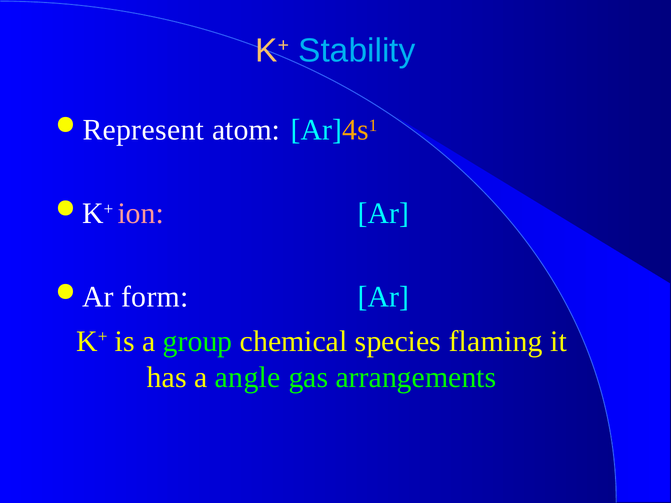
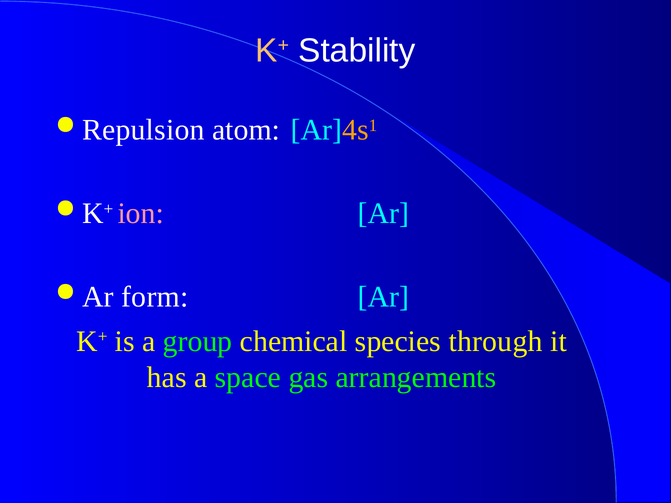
Stability colour: light blue -> white
Represent: Represent -> Repulsion
flaming: flaming -> through
angle: angle -> space
